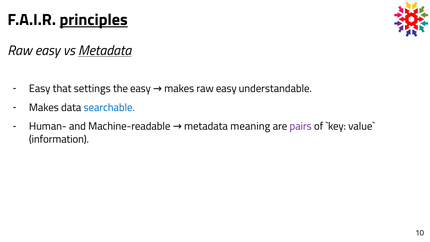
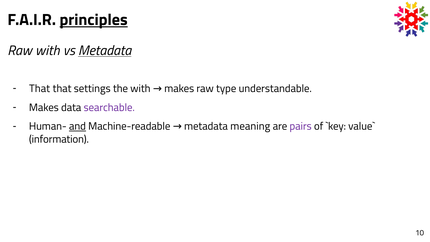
easy at (48, 50): easy -> with
Easy at (40, 89): Easy -> That
the easy: easy -> with
makes raw easy: easy -> type
searchable colour: blue -> purple
and underline: none -> present
